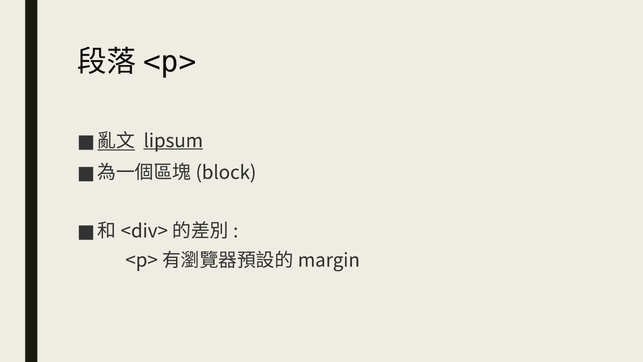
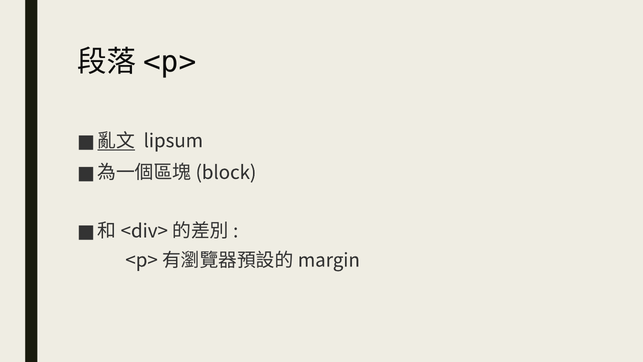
lipsum underline: present -> none
